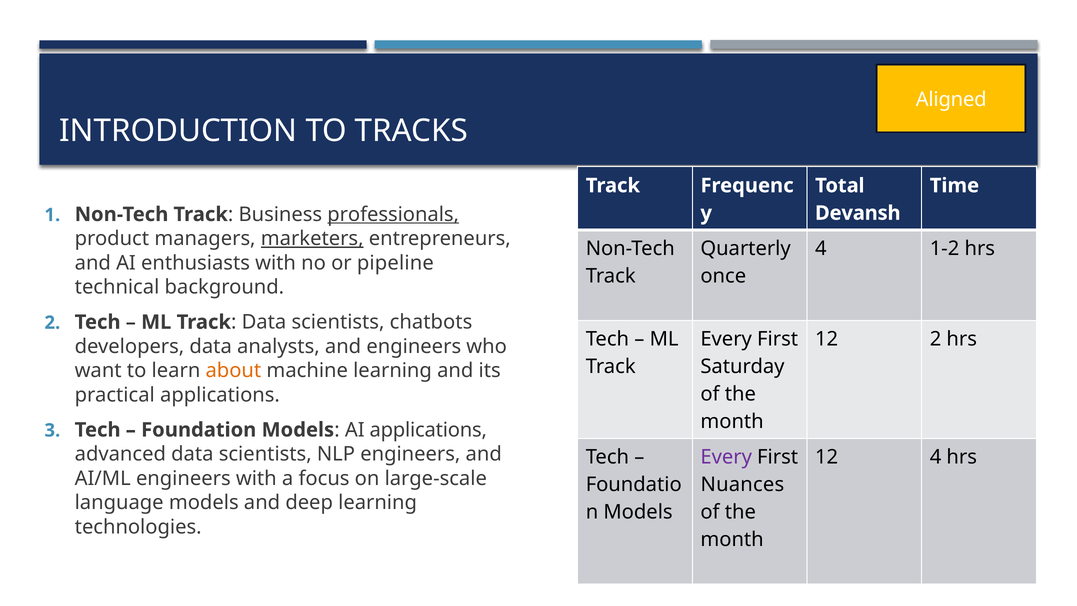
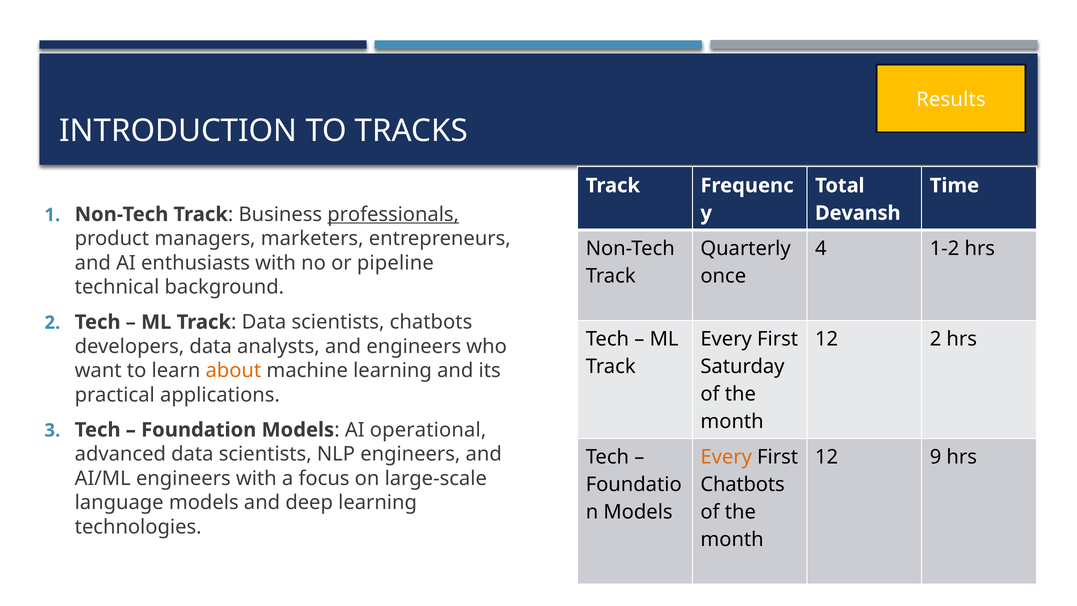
Aligned: Aligned -> Results
marketers underline: present -> none
AI applications: applications -> operational
Every at (726, 457) colour: purple -> orange
12 4: 4 -> 9
Nuances at (742, 485): Nuances -> Chatbots
